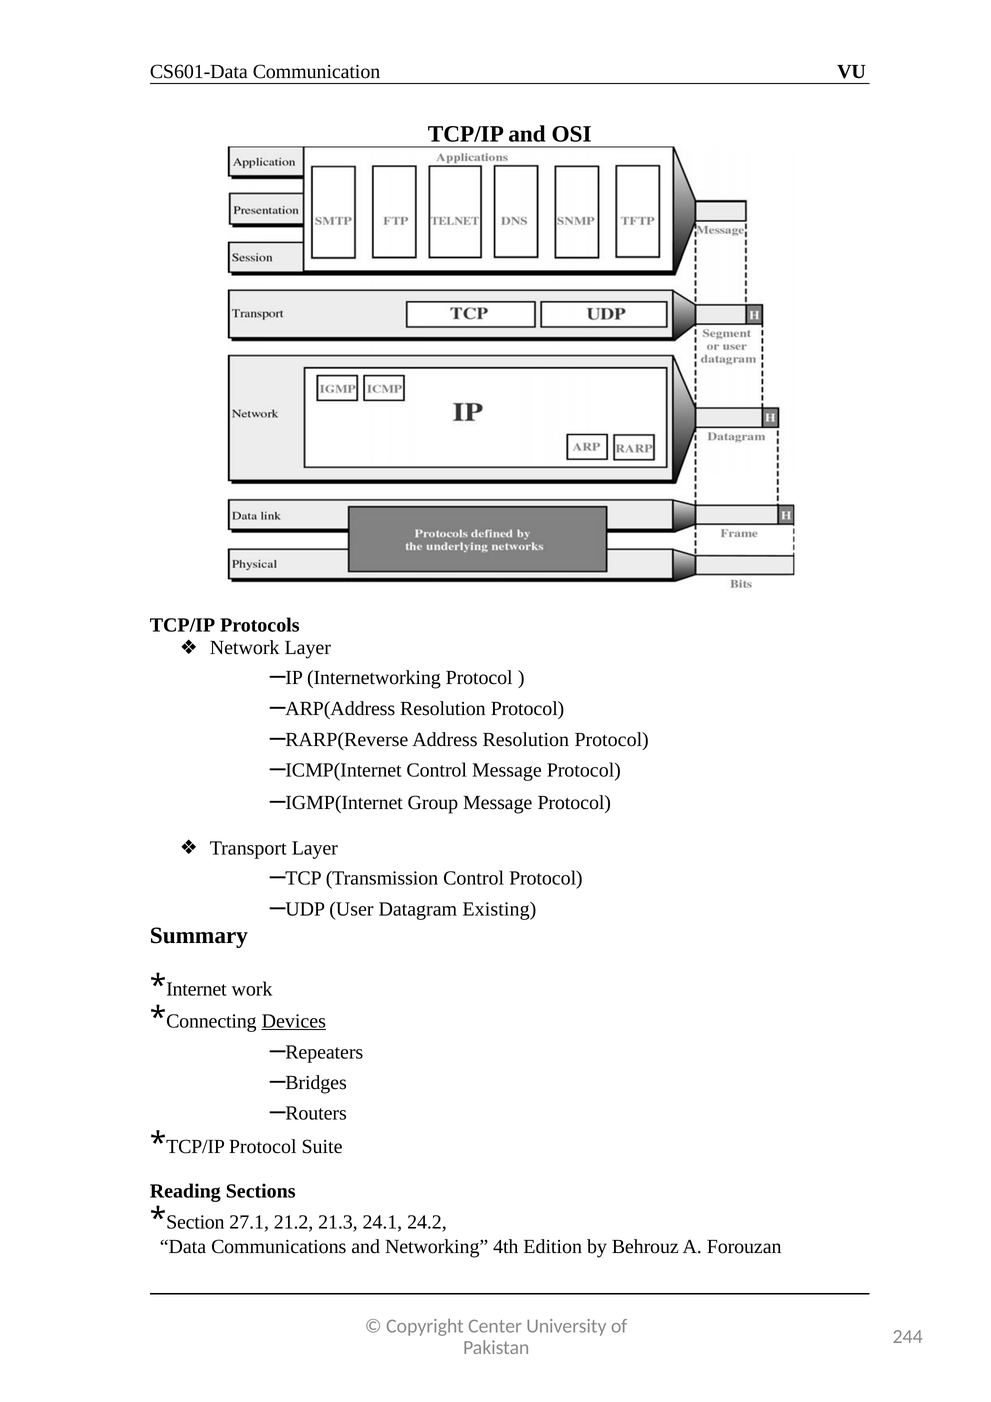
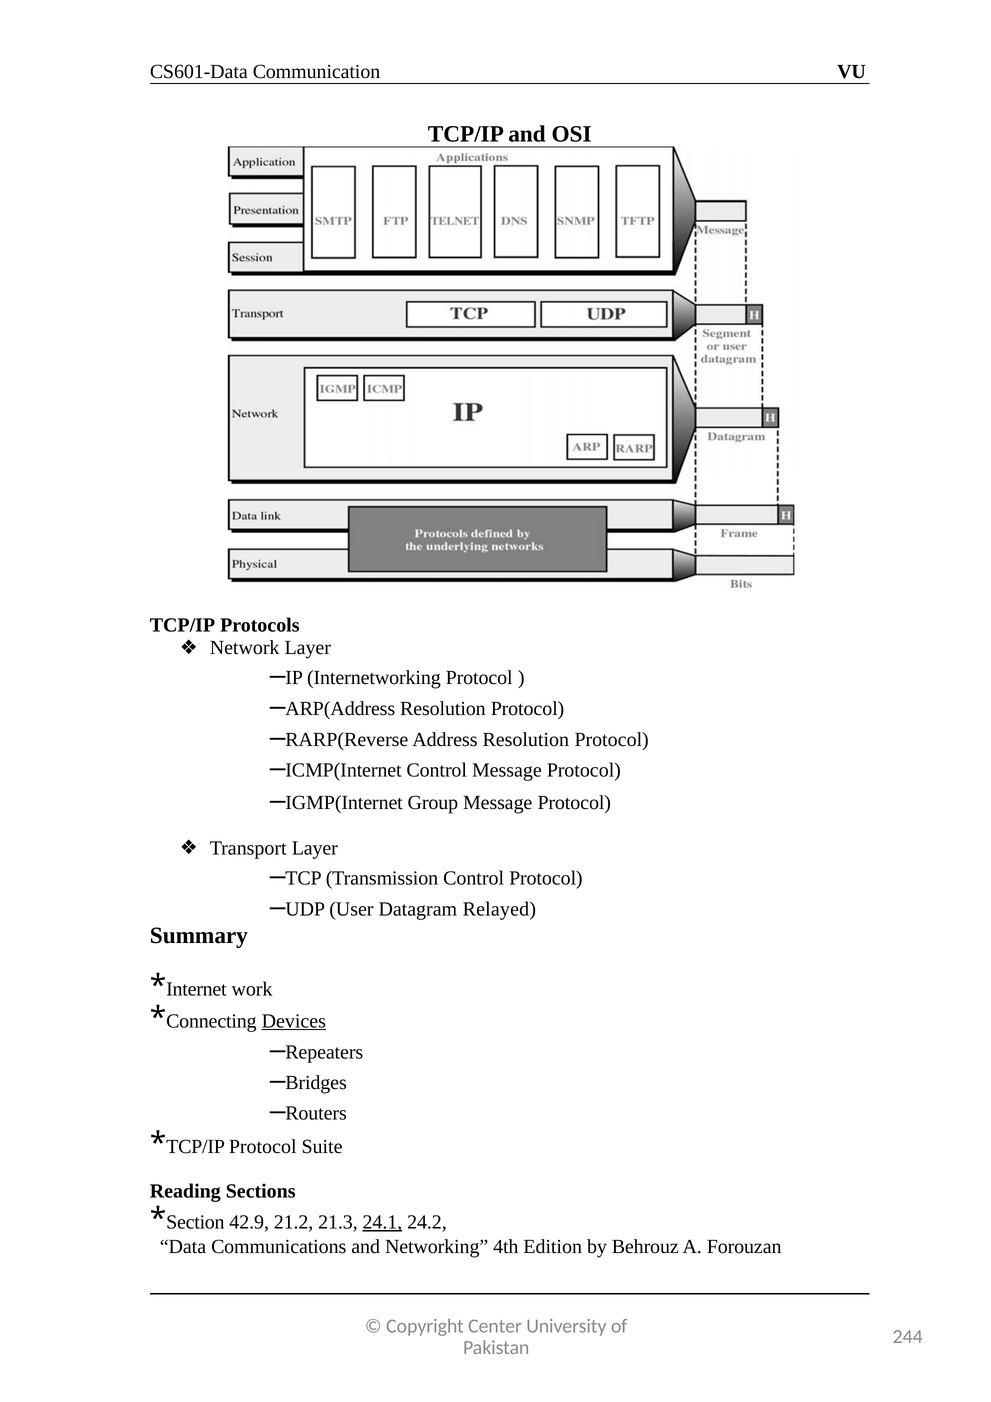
Existing: Existing -> Relayed
27.1: 27.1 -> 42.9
24.1 underline: none -> present
